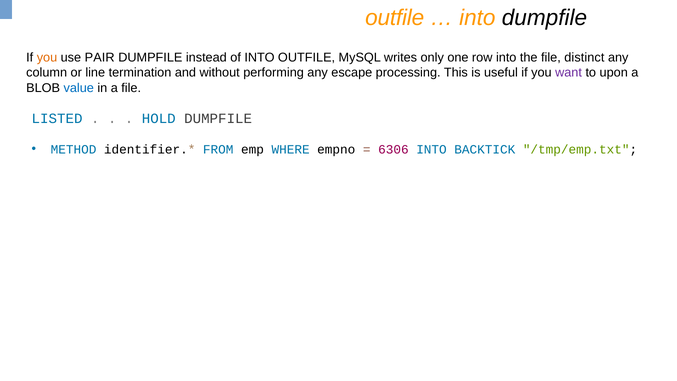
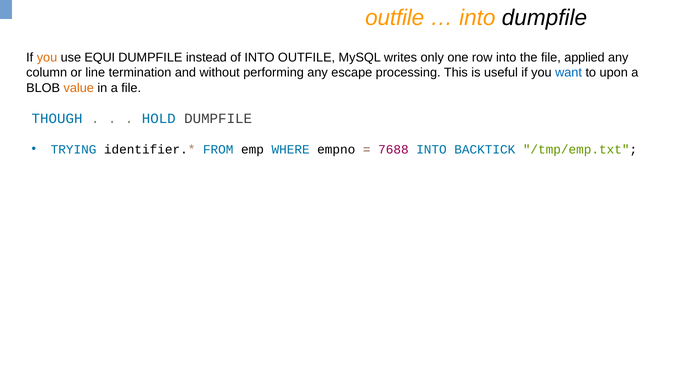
PAIR: PAIR -> EQUI
distinct: distinct -> applied
want colour: purple -> blue
value colour: blue -> orange
LISTED: LISTED -> THOUGH
METHOD: METHOD -> TRYING
6306: 6306 -> 7688
